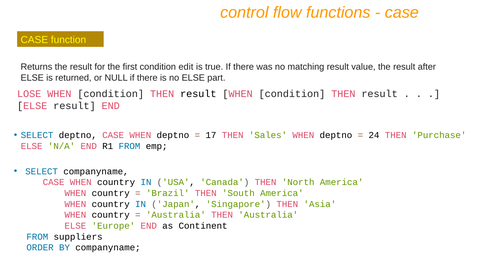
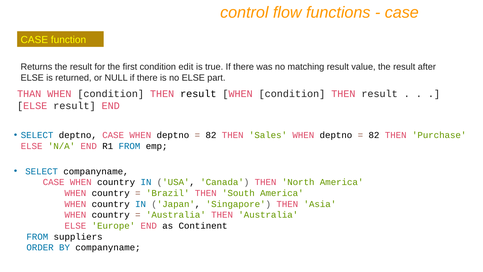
LOSE: LOSE -> THAN
17 at (211, 135): 17 -> 82
24 at (374, 135): 24 -> 82
